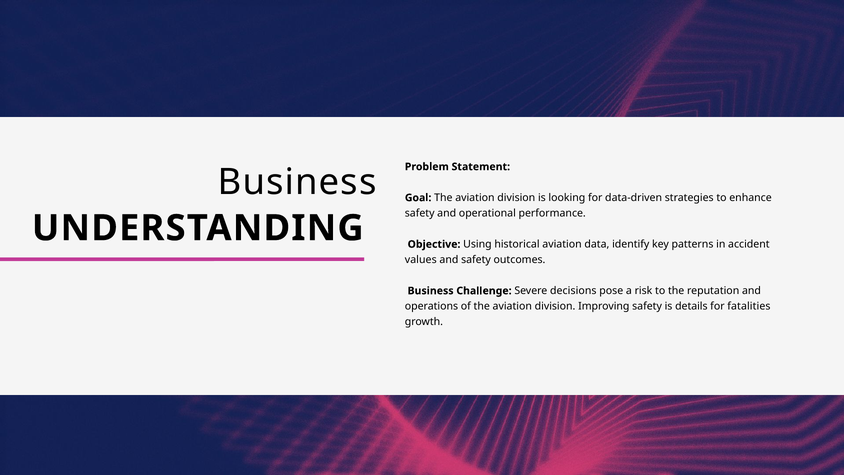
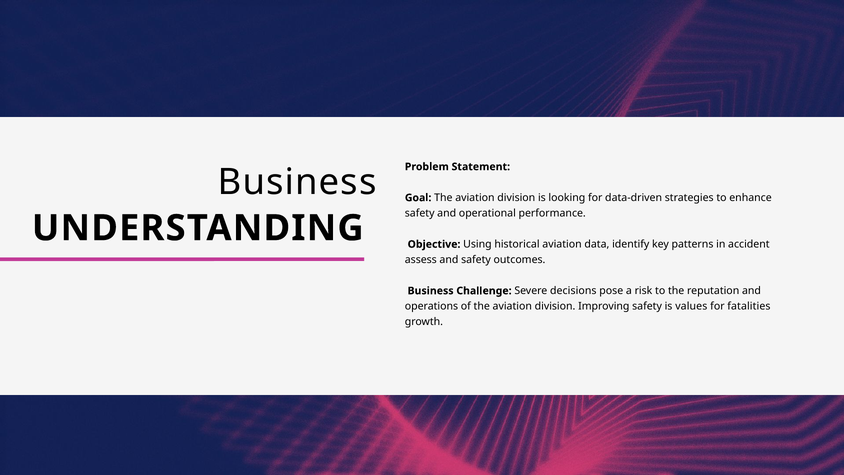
values: values -> assess
details: details -> values
